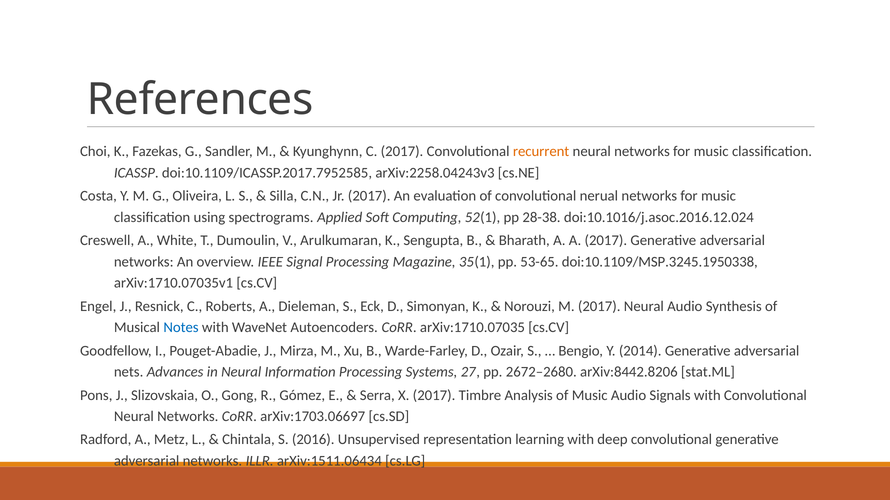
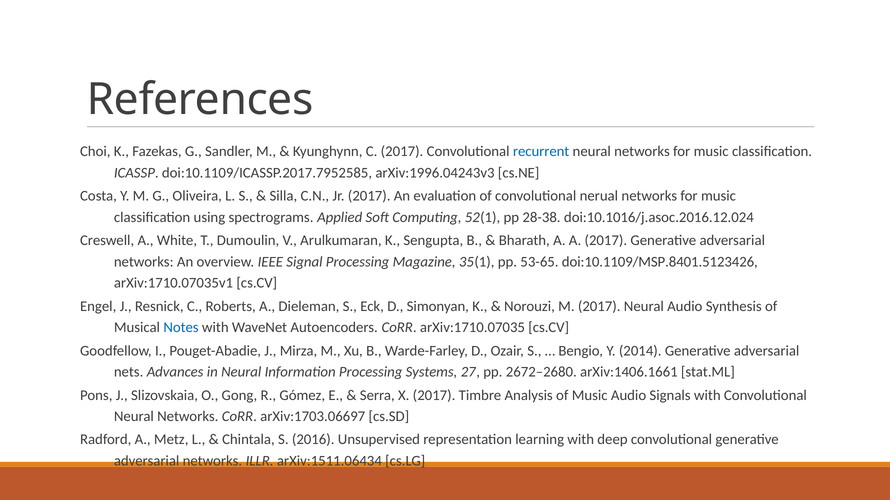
recurrent colour: orange -> blue
arXiv:2258.04243v3: arXiv:2258.04243v3 -> arXiv:1996.04243v3
doi:10.1109/MSP.3245.1950338: doi:10.1109/MSP.3245.1950338 -> doi:10.1109/MSP.8401.5123426
arXiv:8442.8206: arXiv:8442.8206 -> arXiv:1406.1661
